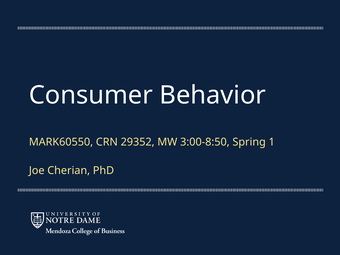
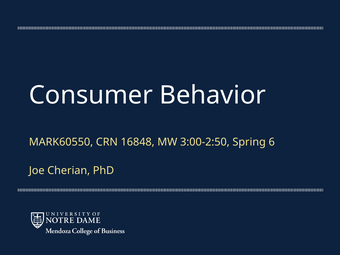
29352: 29352 -> 16848
3:00-8:50: 3:00-8:50 -> 3:00-2:50
1: 1 -> 6
